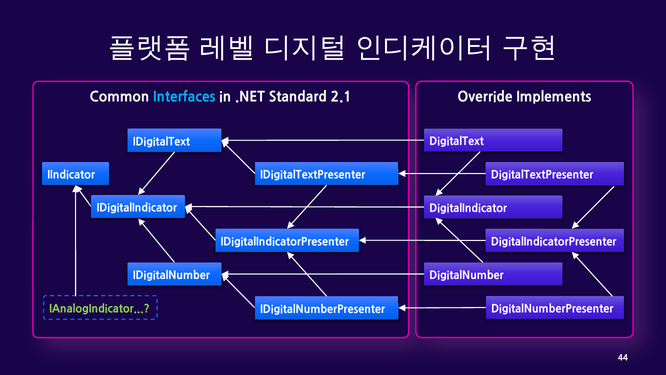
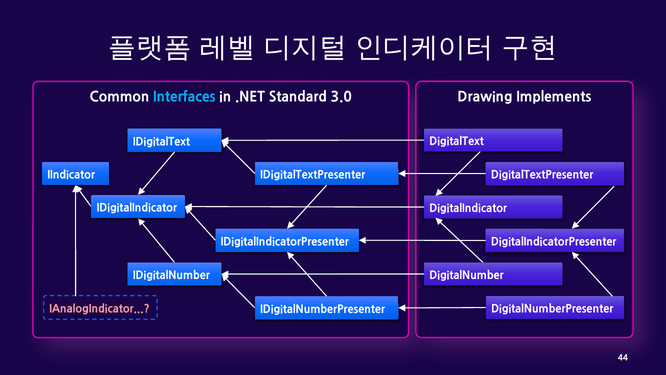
2.1: 2.1 -> 3.0
Override: Override -> Drawing
IAnalogIndicator colour: light green -> pink
